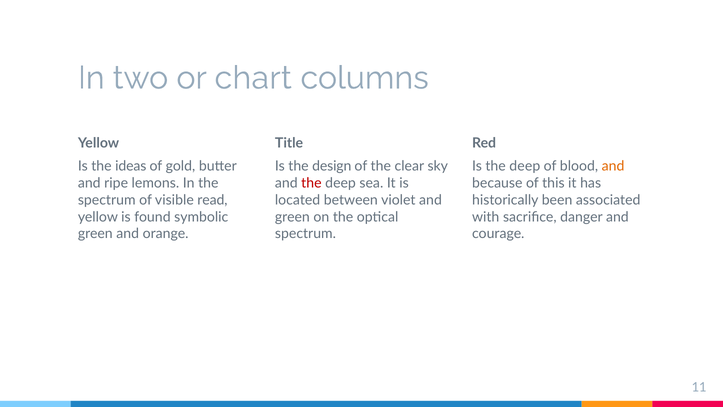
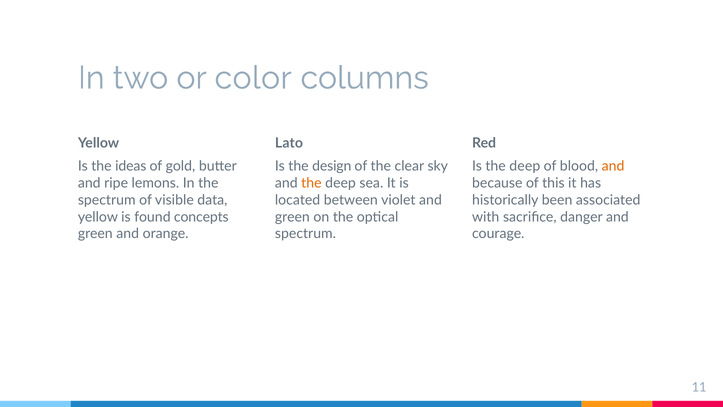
chart: chart -> color
Title: Title -> Lato
the at (311, 183) colour: red -> orange
read: read -> data
symbolic: symbolic -> concepts
